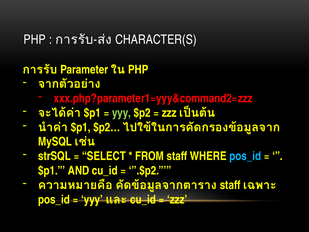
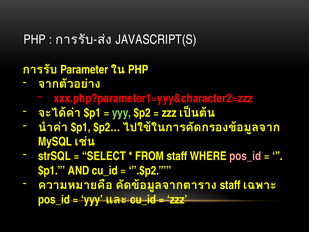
CHARACTER(S: CHARACTER(S -> JAVASCRIPT(S
xxx.php?parameter1=yyy&command2=zzz: xxx.php?parameter1=yyy&command2=zzz -> xxx.php?parameter1=yyy&character2=zzz
pos_id at (245, 156) colour: light blue -> pink
